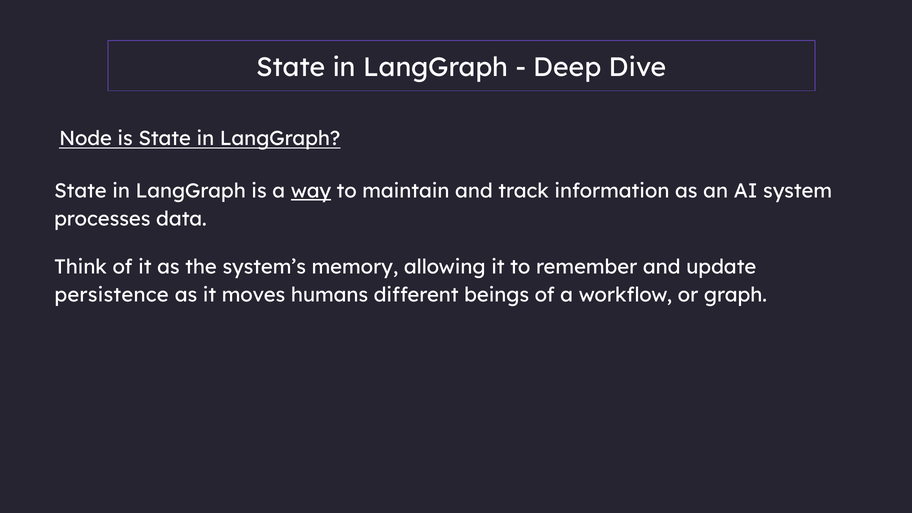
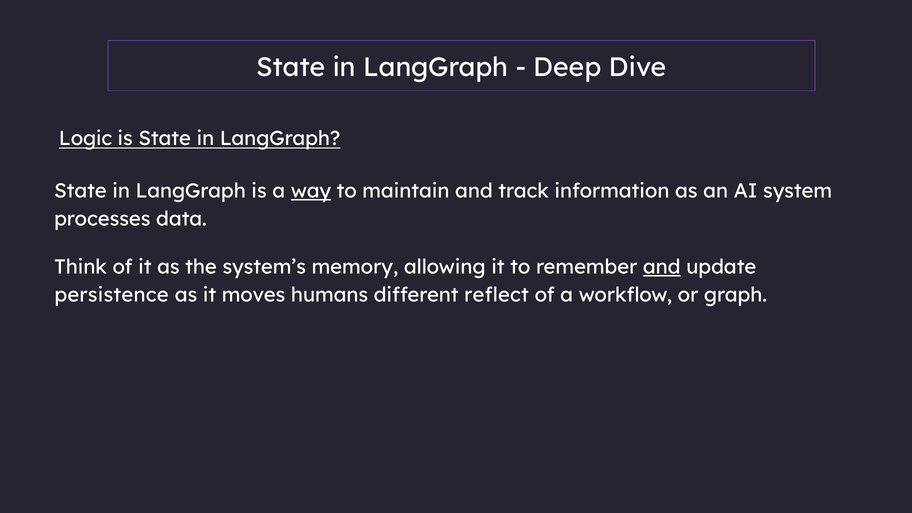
Node: Node -> Logic
and at (662, 267) underline: none -> present
beings: beings -> reflect
